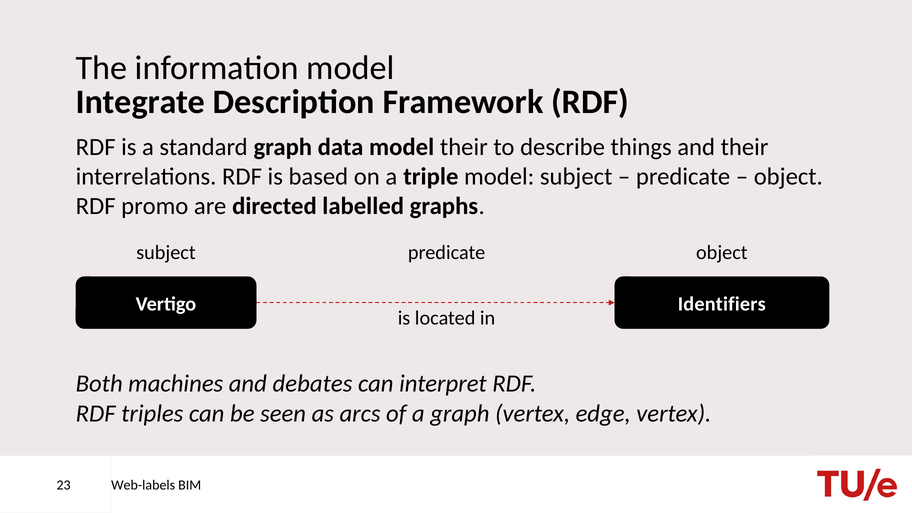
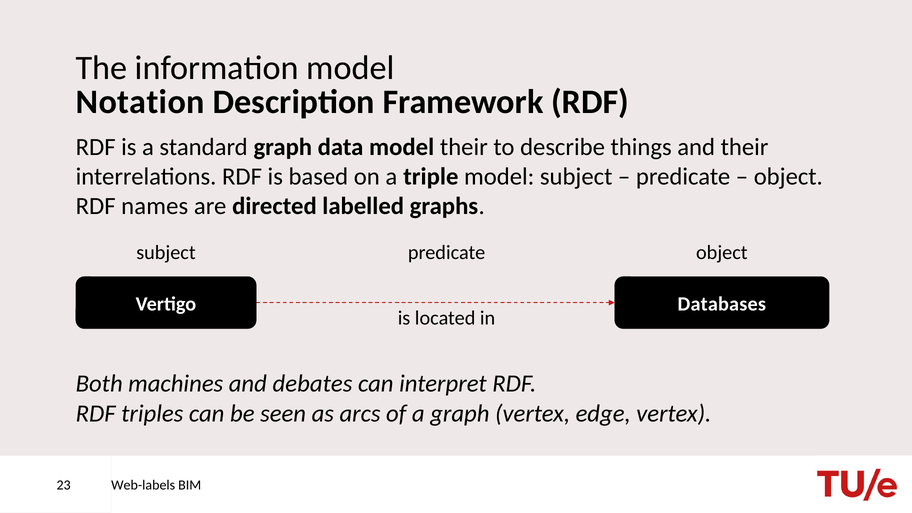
Integrate: Integrate -> Notation
promo: promo -> names
Identifiers: Identifiers -> Databases
